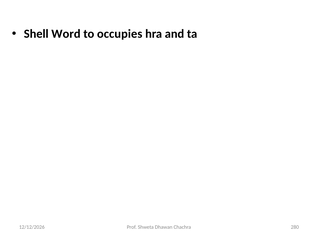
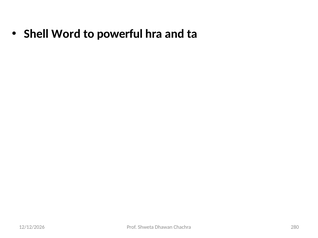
occupies: occupies -> powerful
